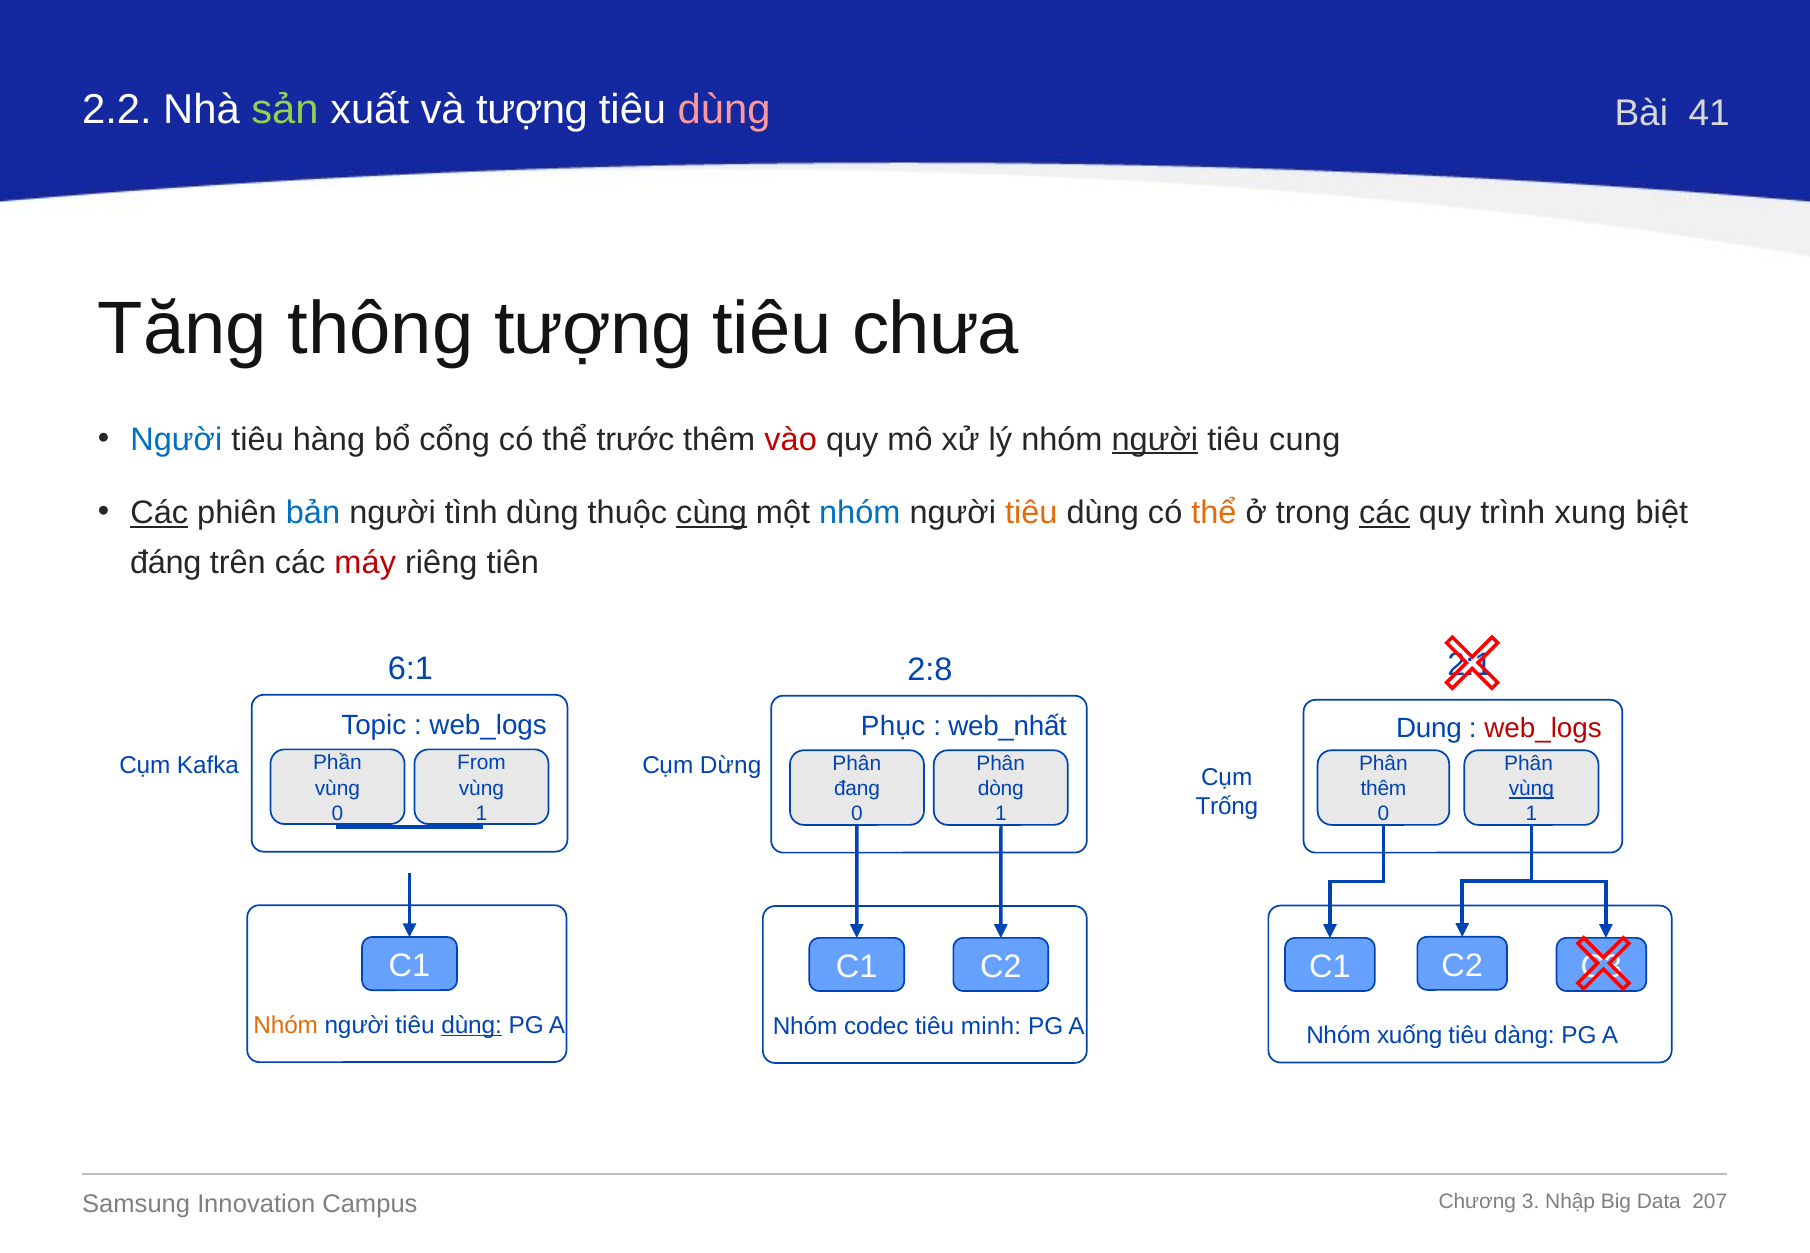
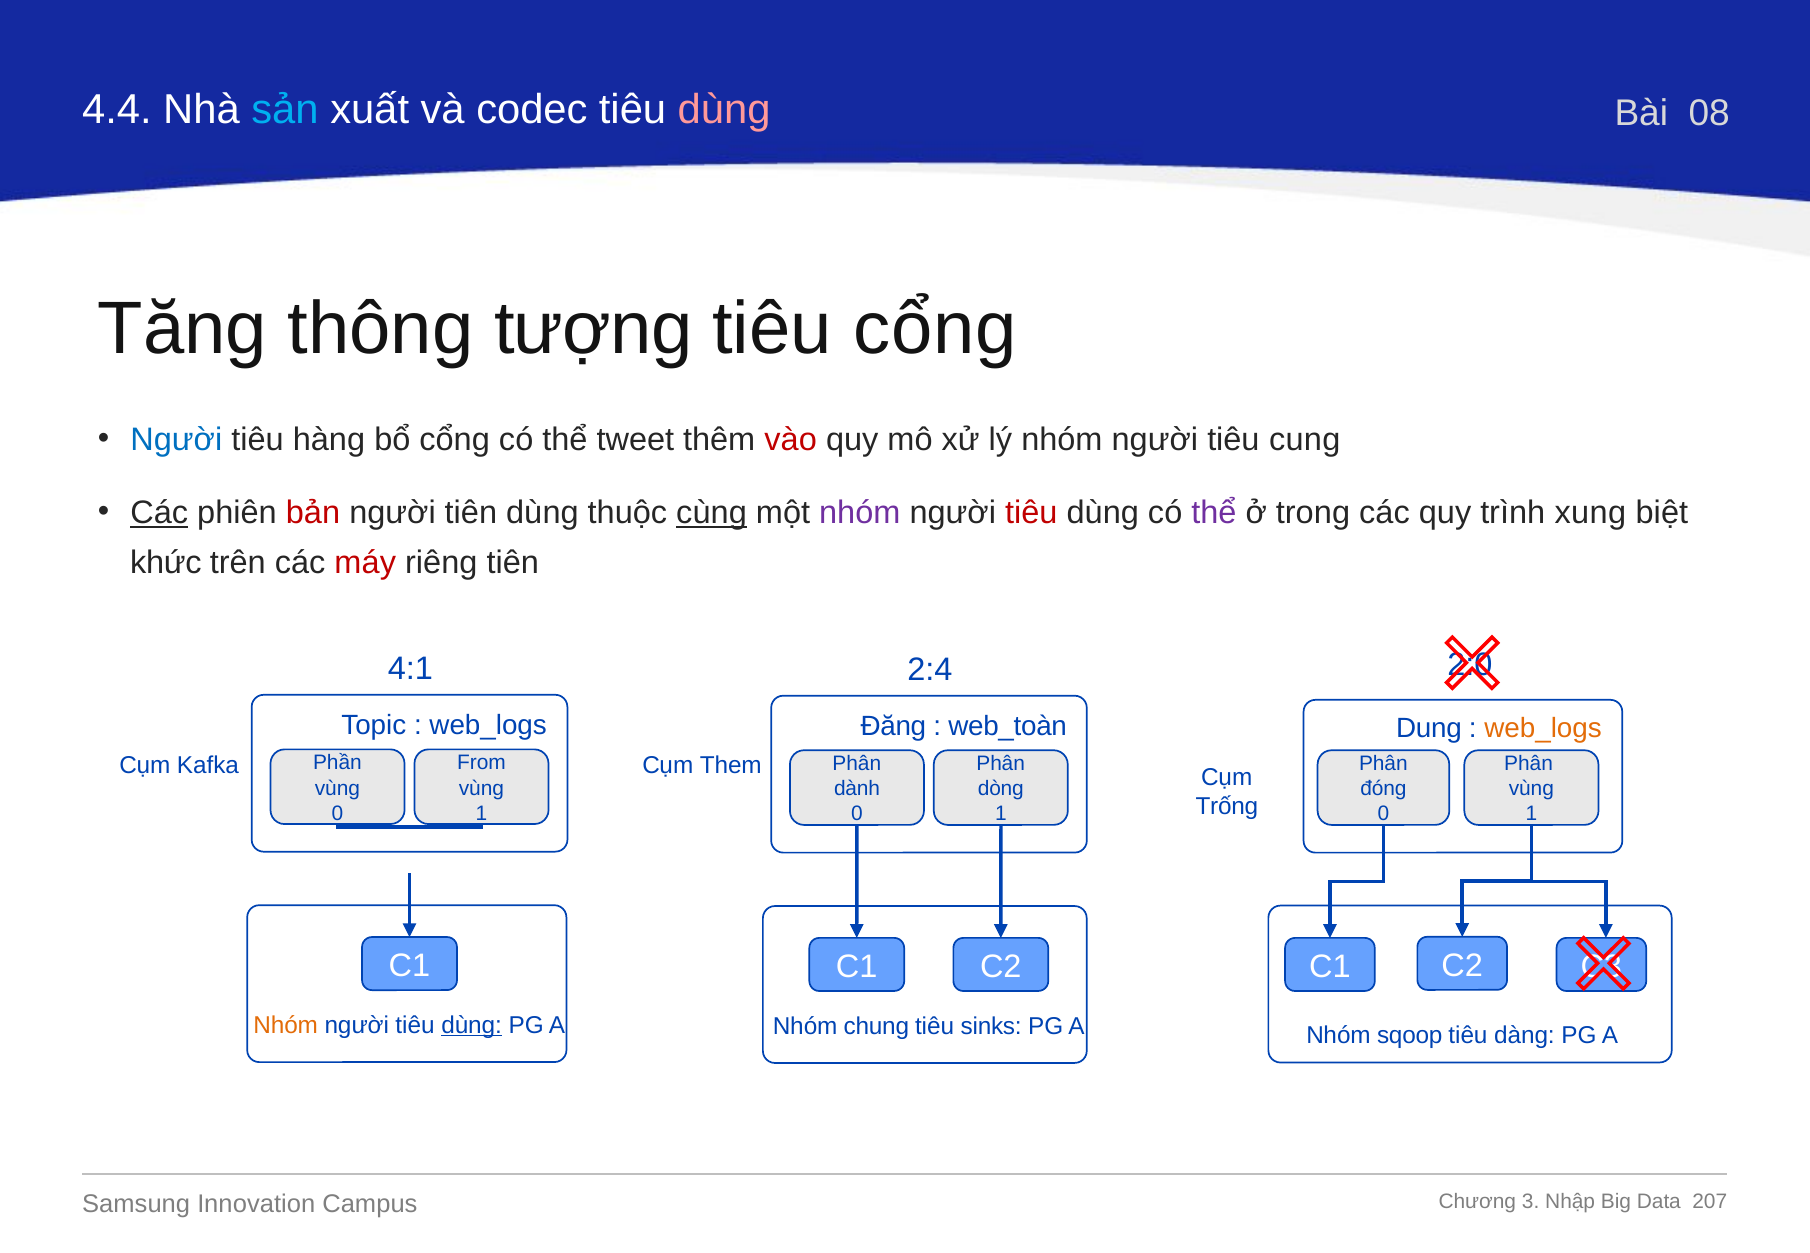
2.2: 2.2 -> 4.4
sản colour: light green -> light blue
và tượng: tượng -> codec
41: 41 -> 08
tiêu chưa: chưa -> cổng
trước: trước -> tweet
người at (1155, 440) underline: present -> none
bản colour: blue -> red
người tình: tình -> tiên
nhóm at (860, 513) colour: blue -> purple
tiêu at (1031, 513) colour: orange -> red
thể at (1214, 513) colour: orange -> purple
các at (1384, 513) underline: present -> none
đáng: đáng -> khức
2:1: 2:1 -> 2:0
6:1: 6:1 -> 4:1
2:8: 2:8 -> 2:4
Phục: Phục -> Đăng
web_nhất: web_nhất -> web_toàn
web_logs at (1543, 728) colour: red -> orange
Dừng: Dừng -> Them
đang: đang -> dành
thêm at (1383, 789): thêm -> đóng
vùng at (1531, 789) underline: present -> none
codec: codec -> chung
minh: minh -> sinks
xuống: xuống -> sqoop
